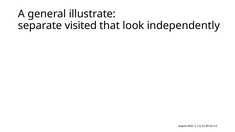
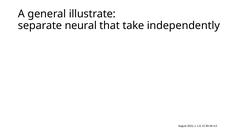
visited: visited -> neural
look: look -> take
